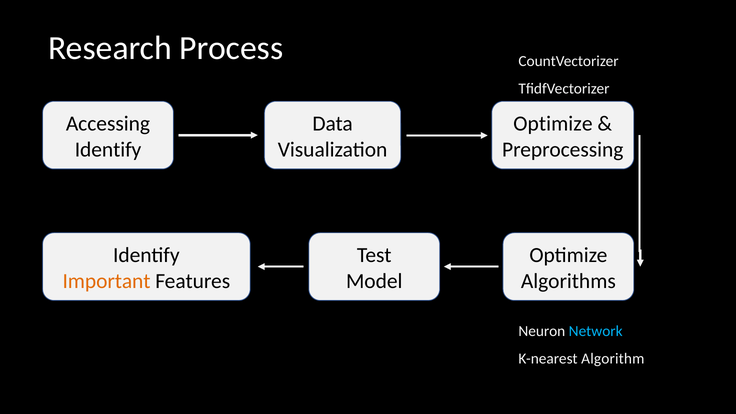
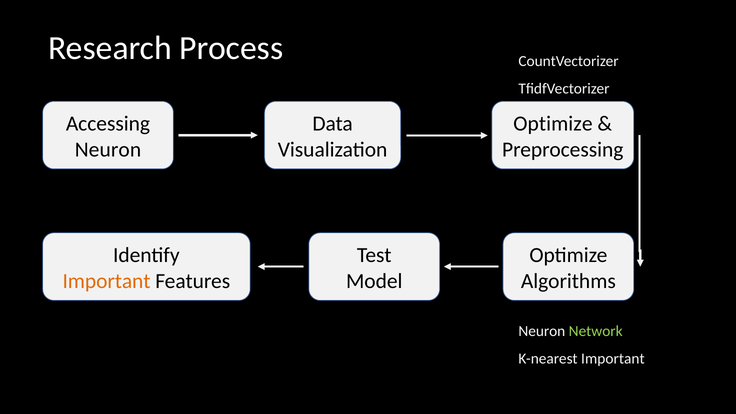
Identify at (108, 149): Identify -> Neuron
Network colour: light blue -> light green
K-nearest Algorithm: Algorithm -> Important
